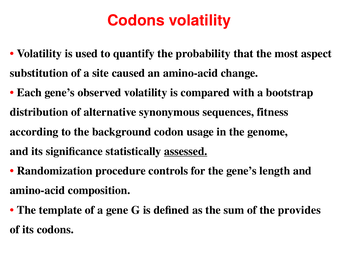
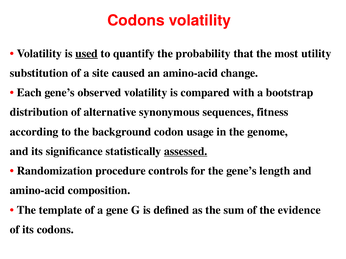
used underline: none -> present
aspect: aspect -> utility
provides: provides -> evidence
